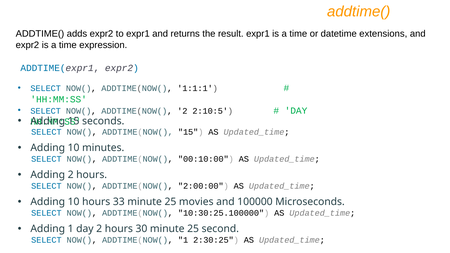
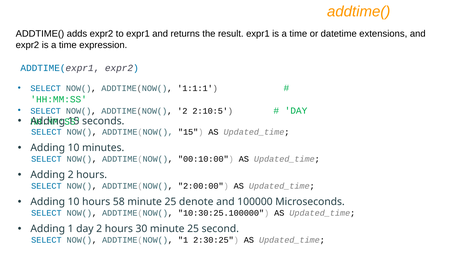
33: 33 -> 58
movies: movies -> denote
